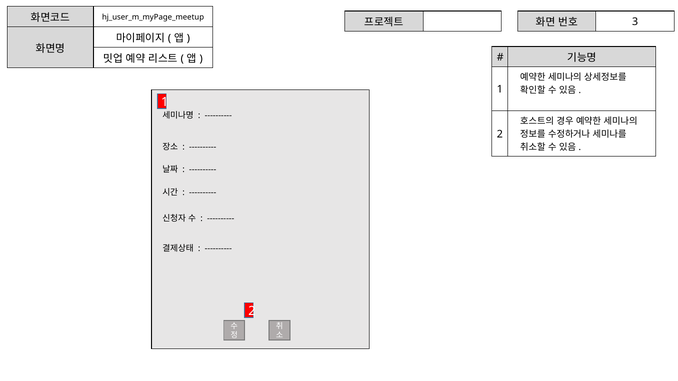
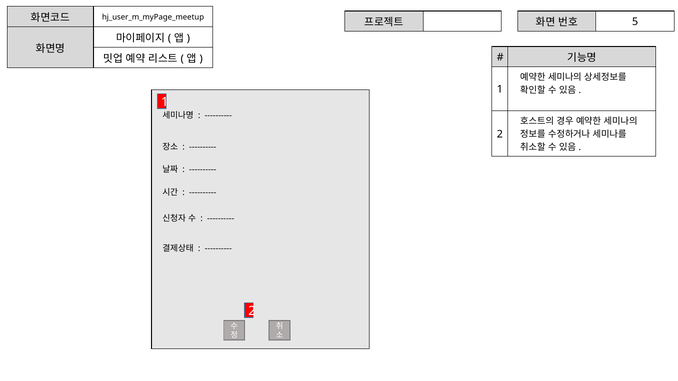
3: 3 -> 5
